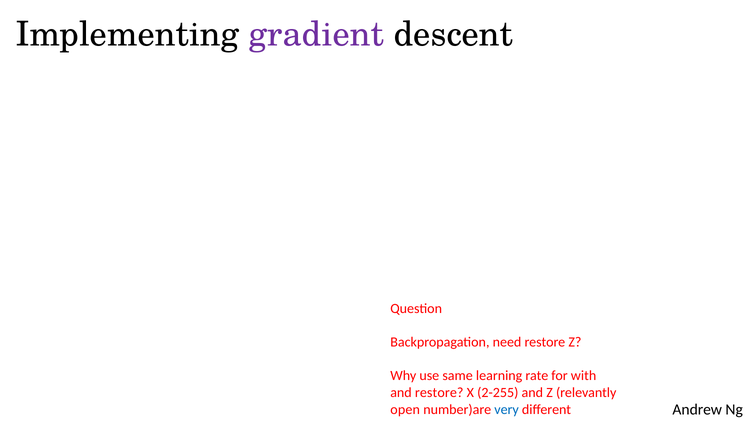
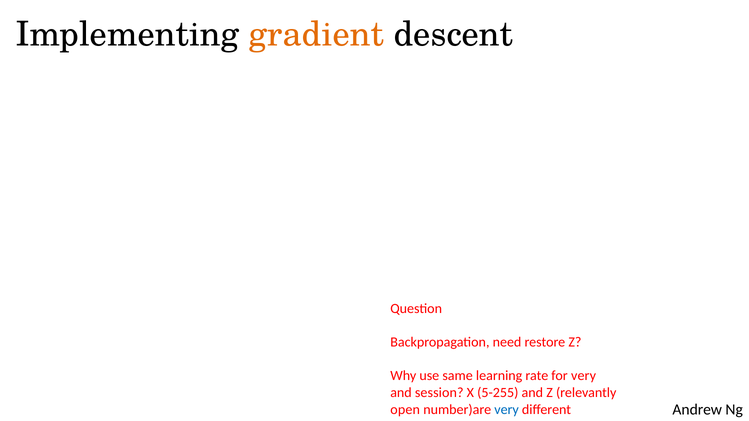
gradient colour: purple -> orange
for with: with -> very
and restore: restore -> session
2-255: 2-255 -> 5-255
